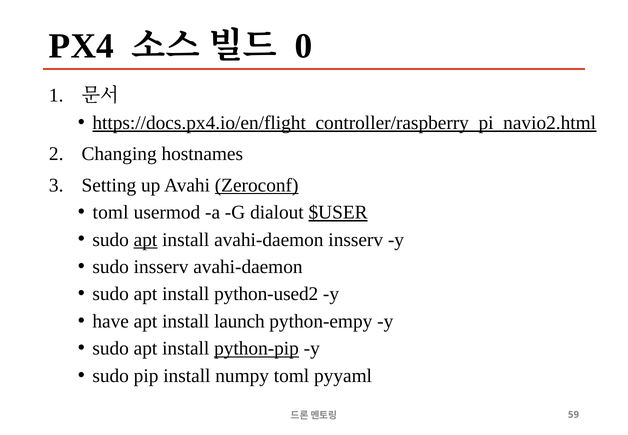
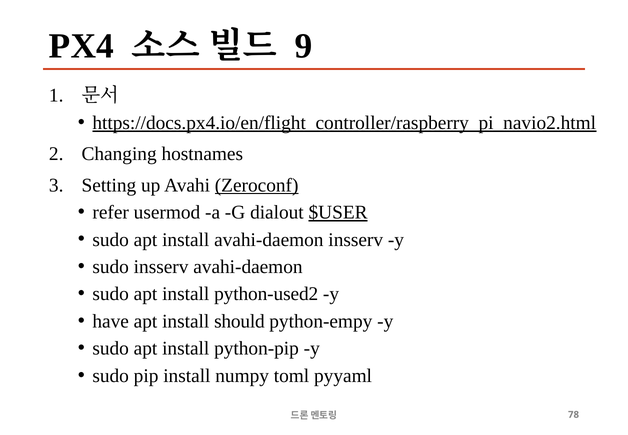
0: 0 -> 9
toml at (111, 212): toml -> refer
apt at (146, 240) underline: present -> none
launch: launch -> should
python-pip underline: present -> none
59: 59 -> 78
